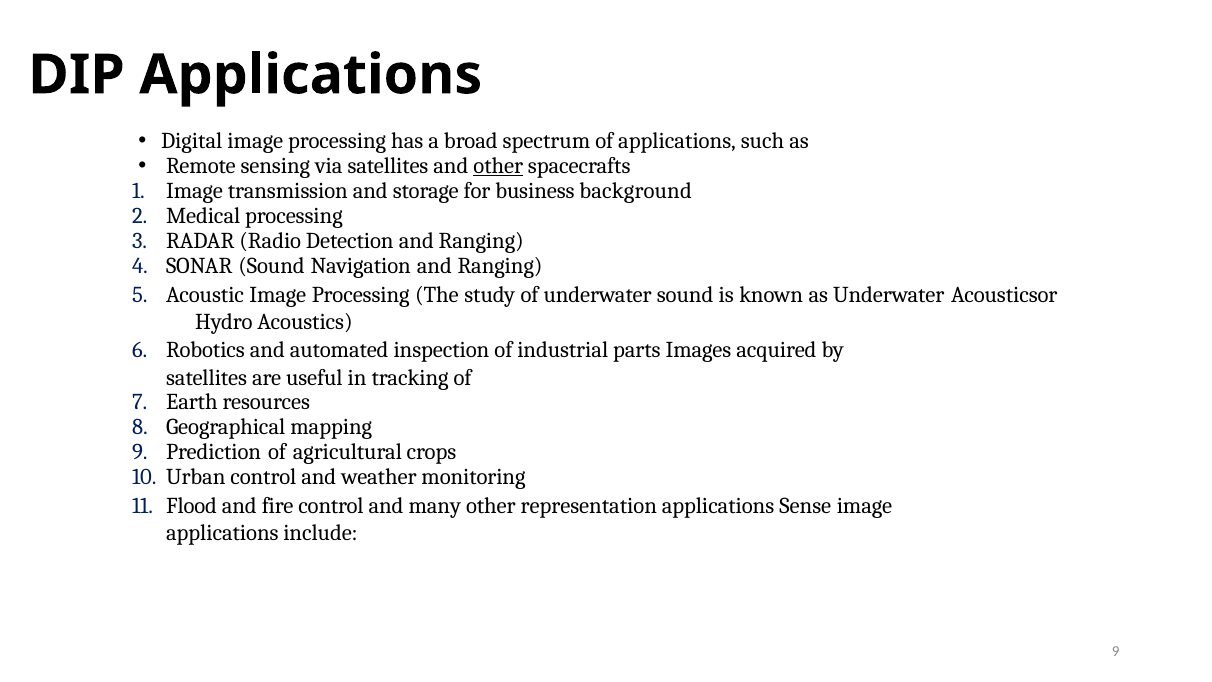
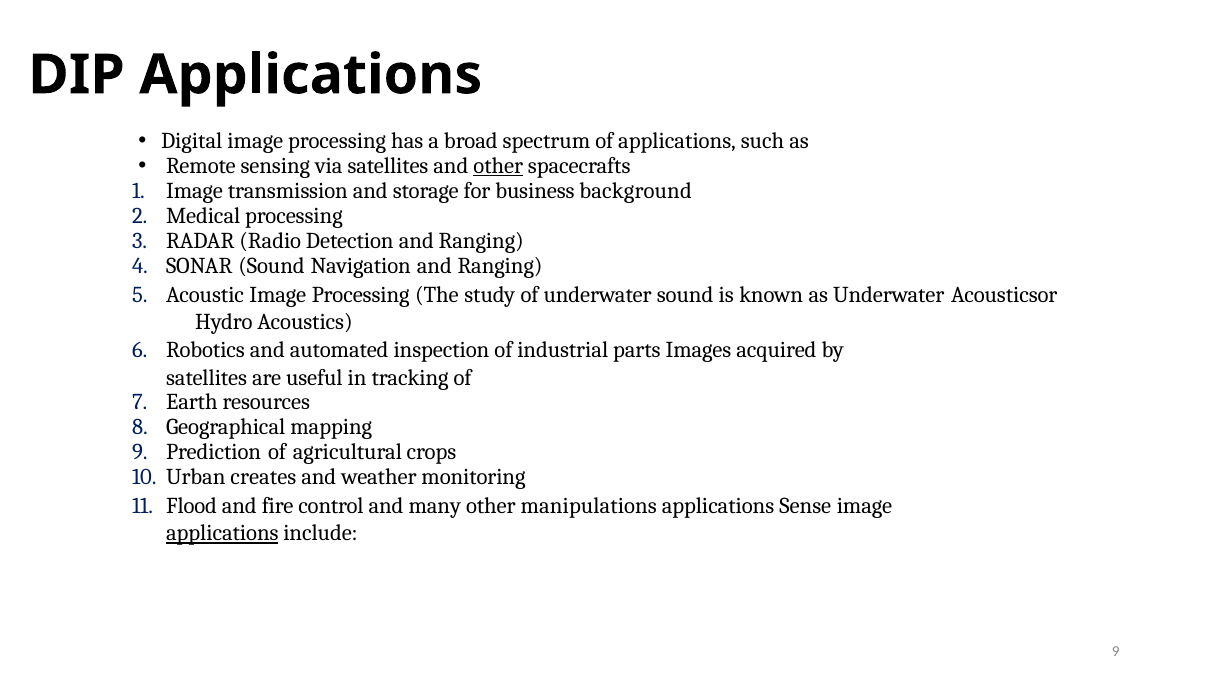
Urban control: control -> creates
representation: representation -> manipulations
applications at (222, 533) underline: none -> present
